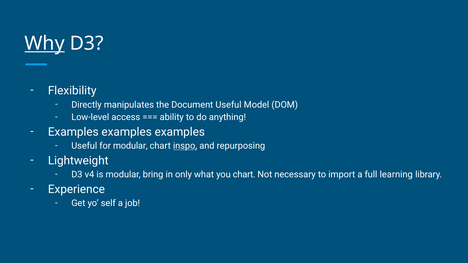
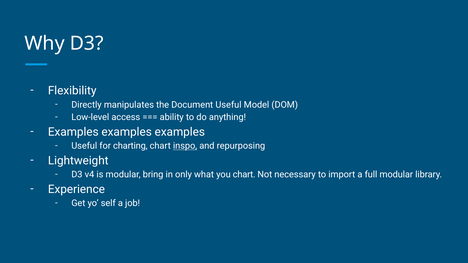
Why underline: present -> none
for modular: modular -> charting
full learning: learning -> modular
